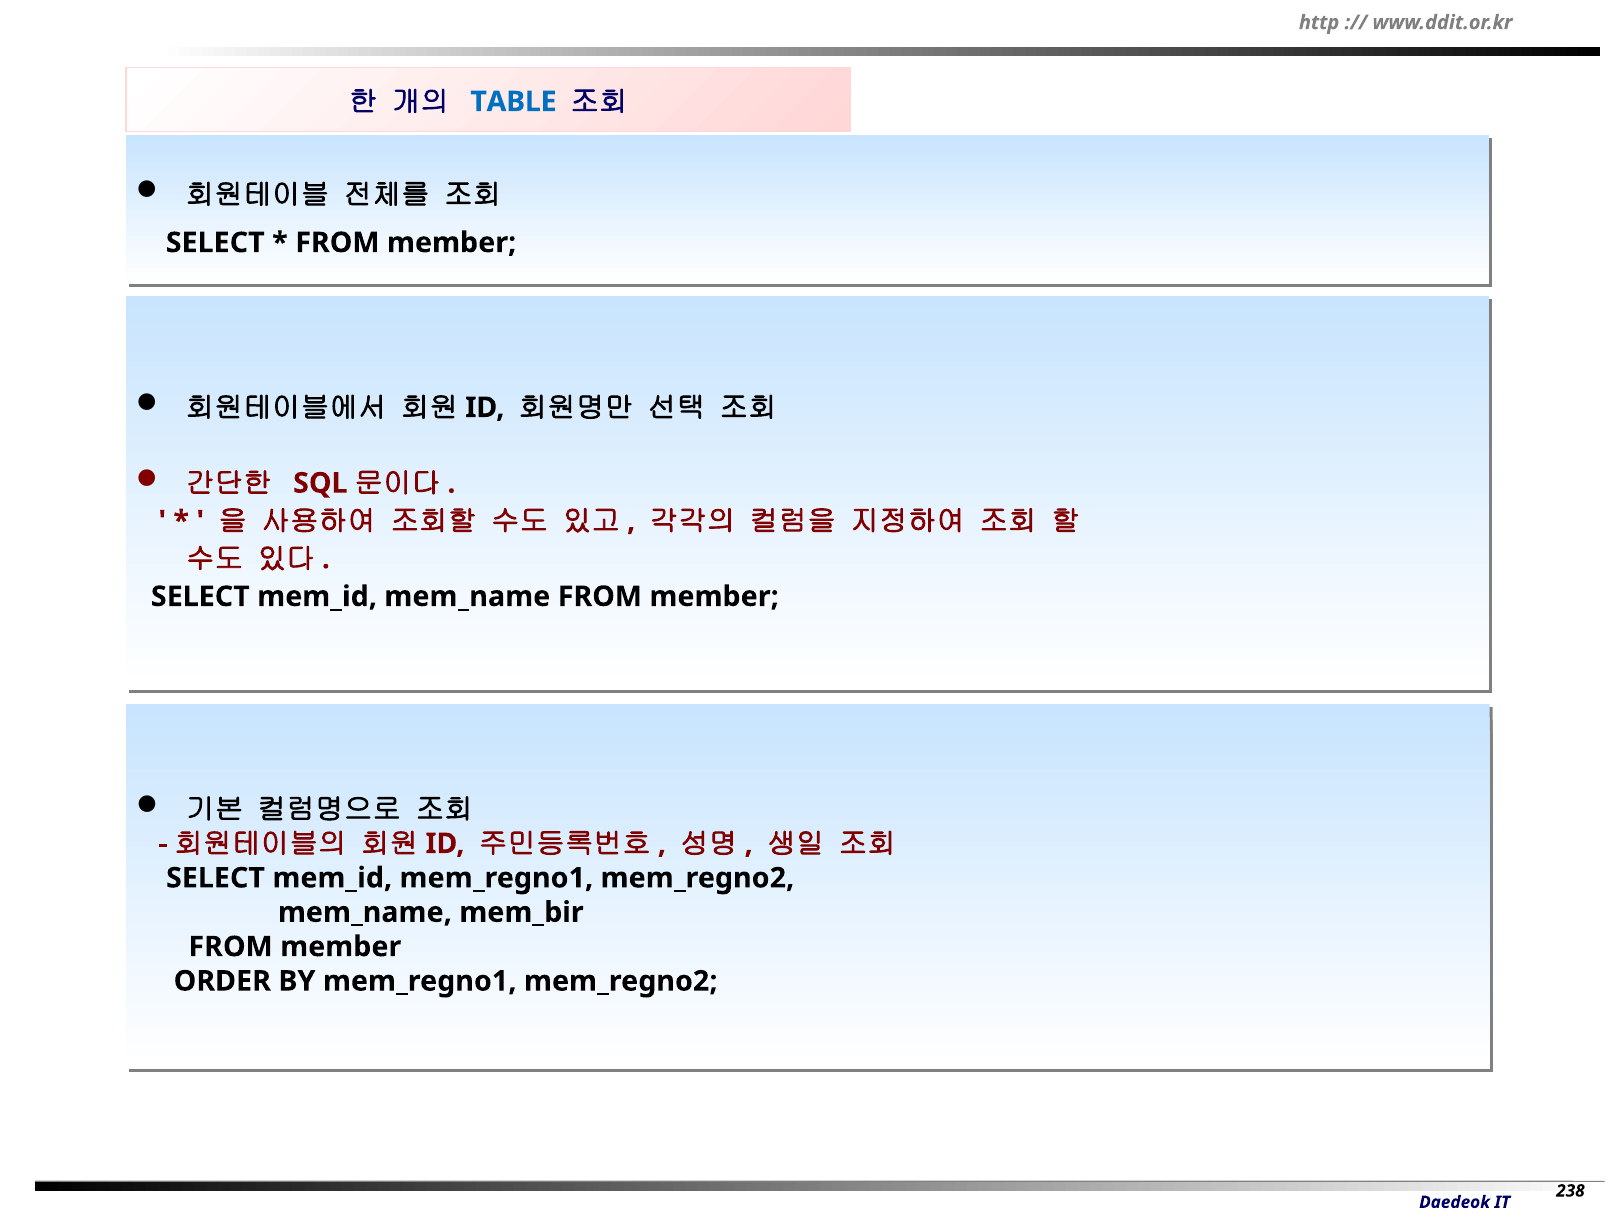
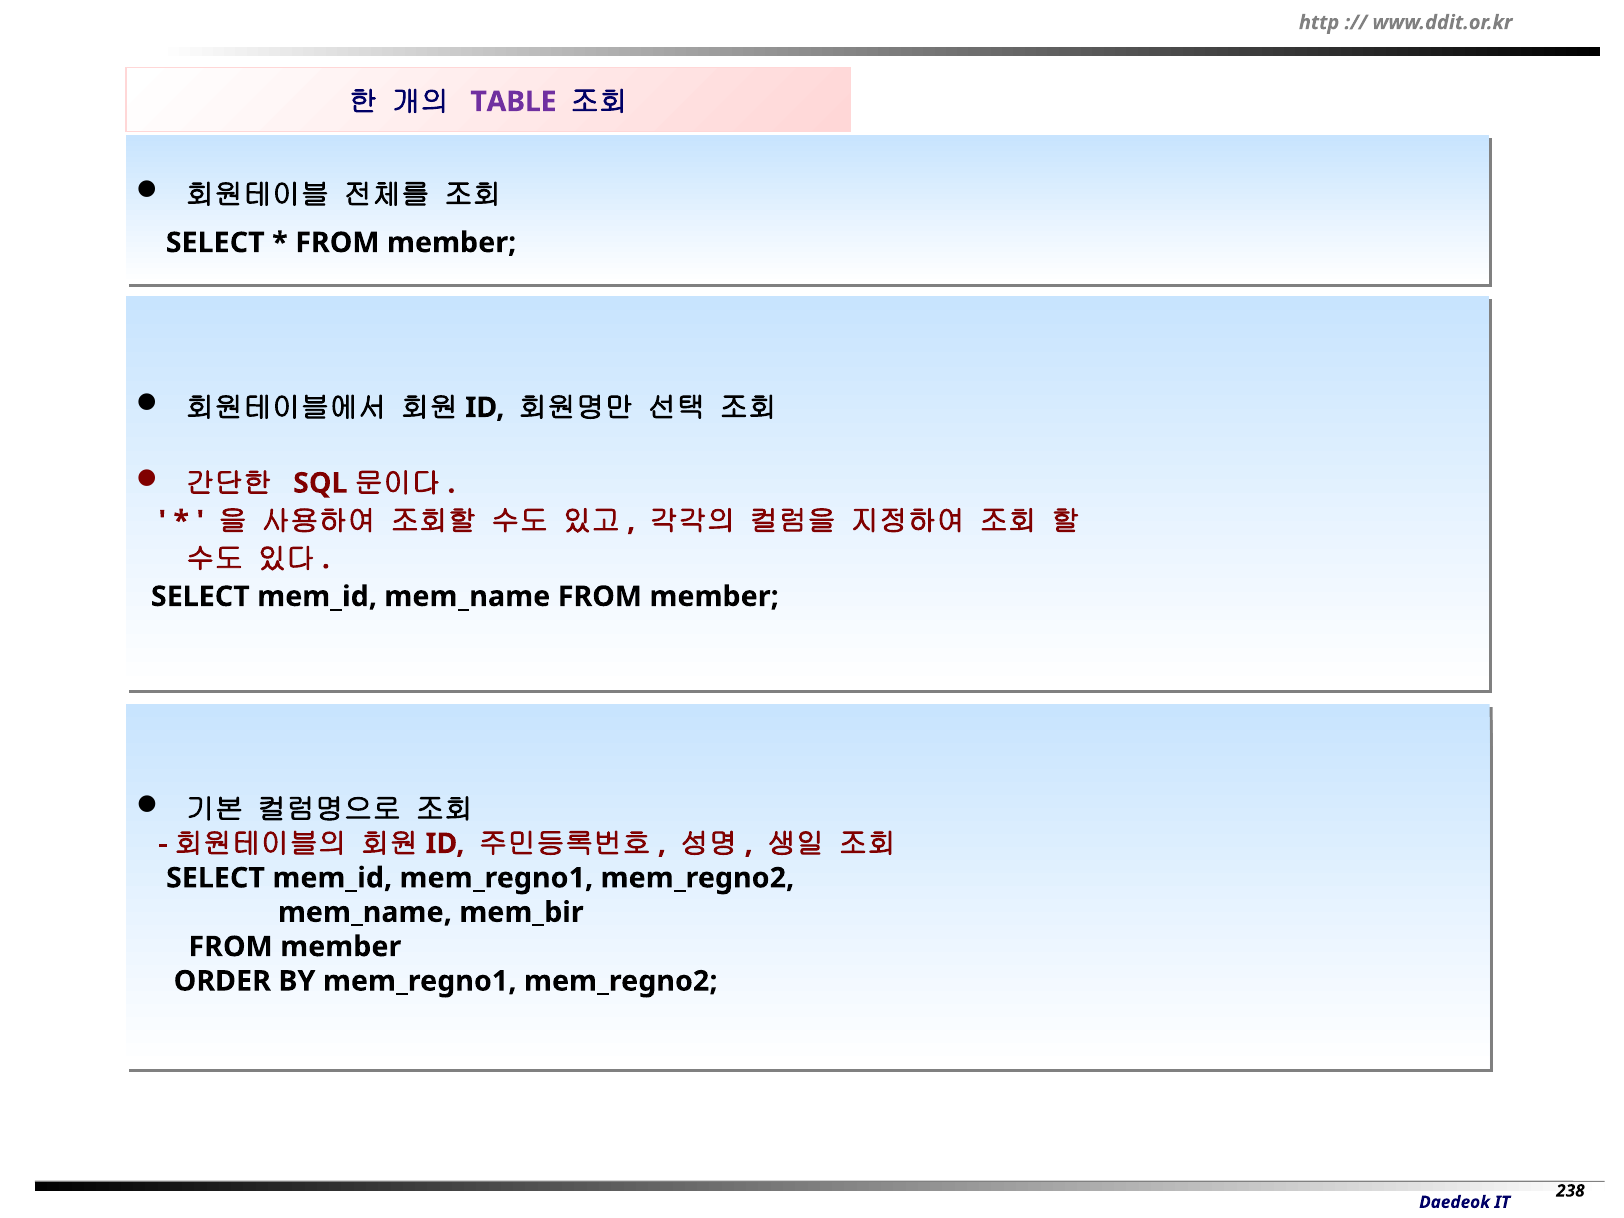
TABLE colour: blue -> purple
